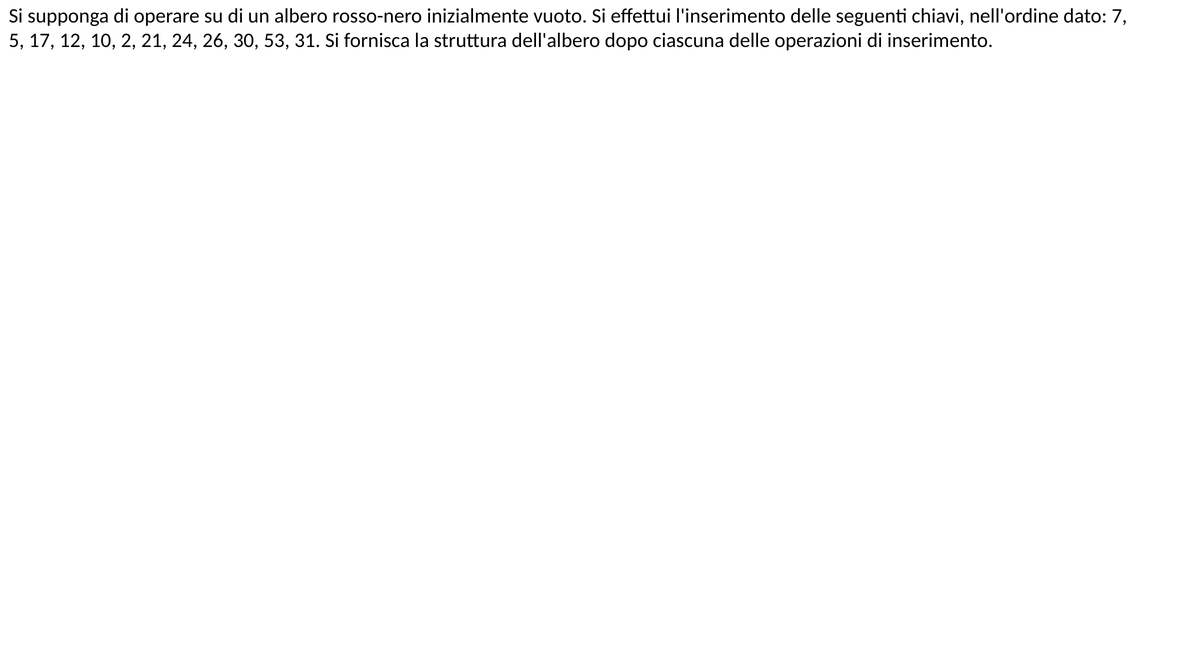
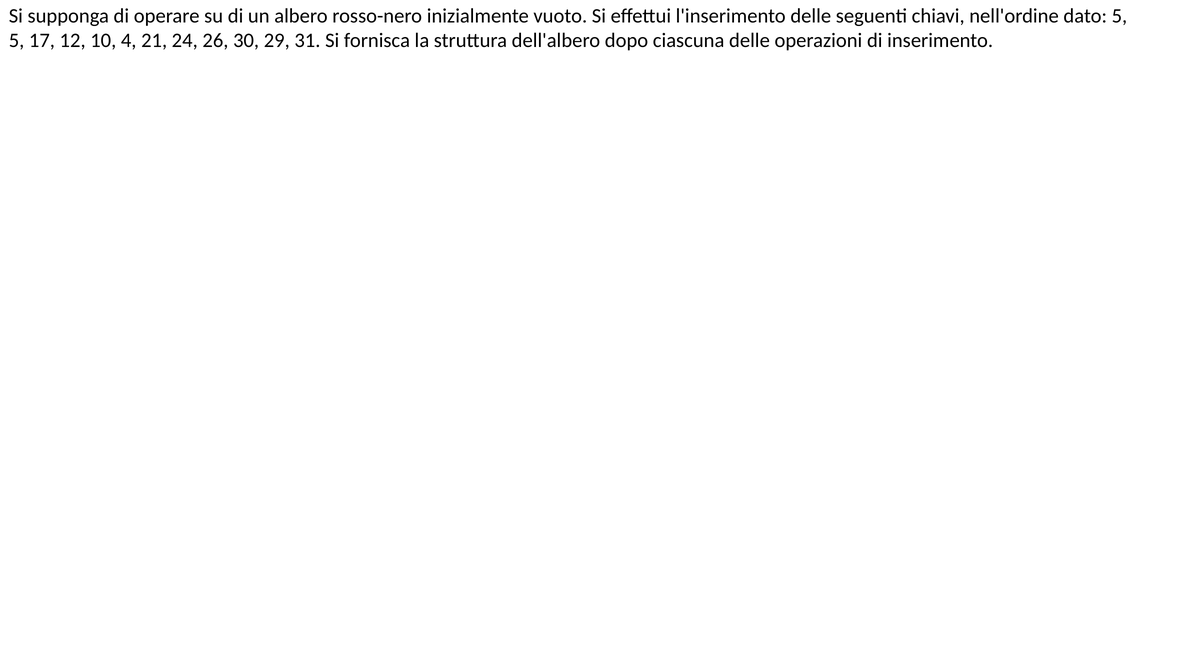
dato 7: 7 -> 5
2: 2 -> 4
53: 53 -> 29
